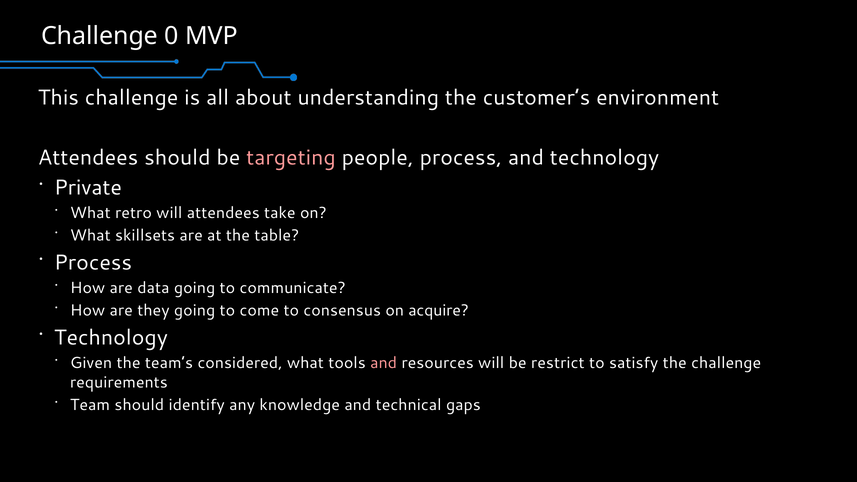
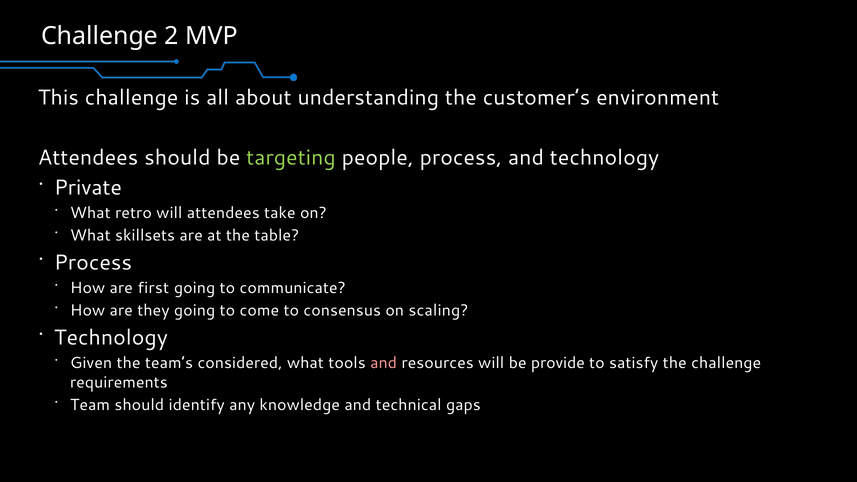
0: 0 -> 2
targeting colour: pink -> light green
data: data -> first
acquire: acquire -> scaling
restrict: restrict -> provide
